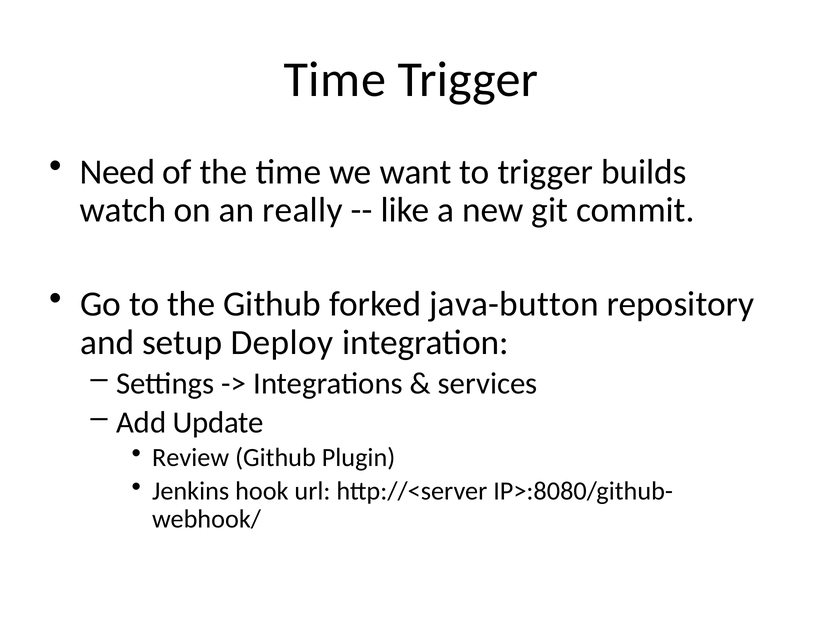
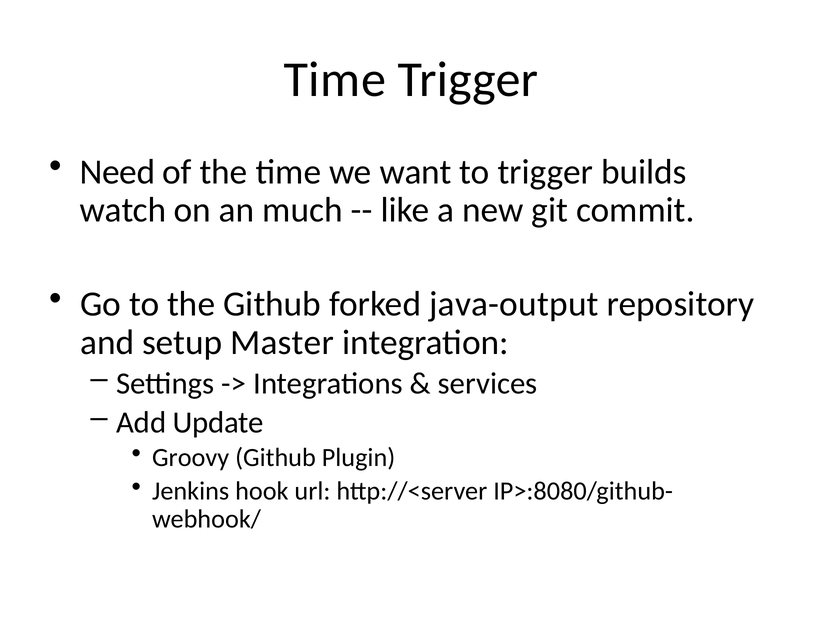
really: really -> much
java-button: java-button -> java-output
Deploy: Deploy -> Master
Review: Review -> Groovy
